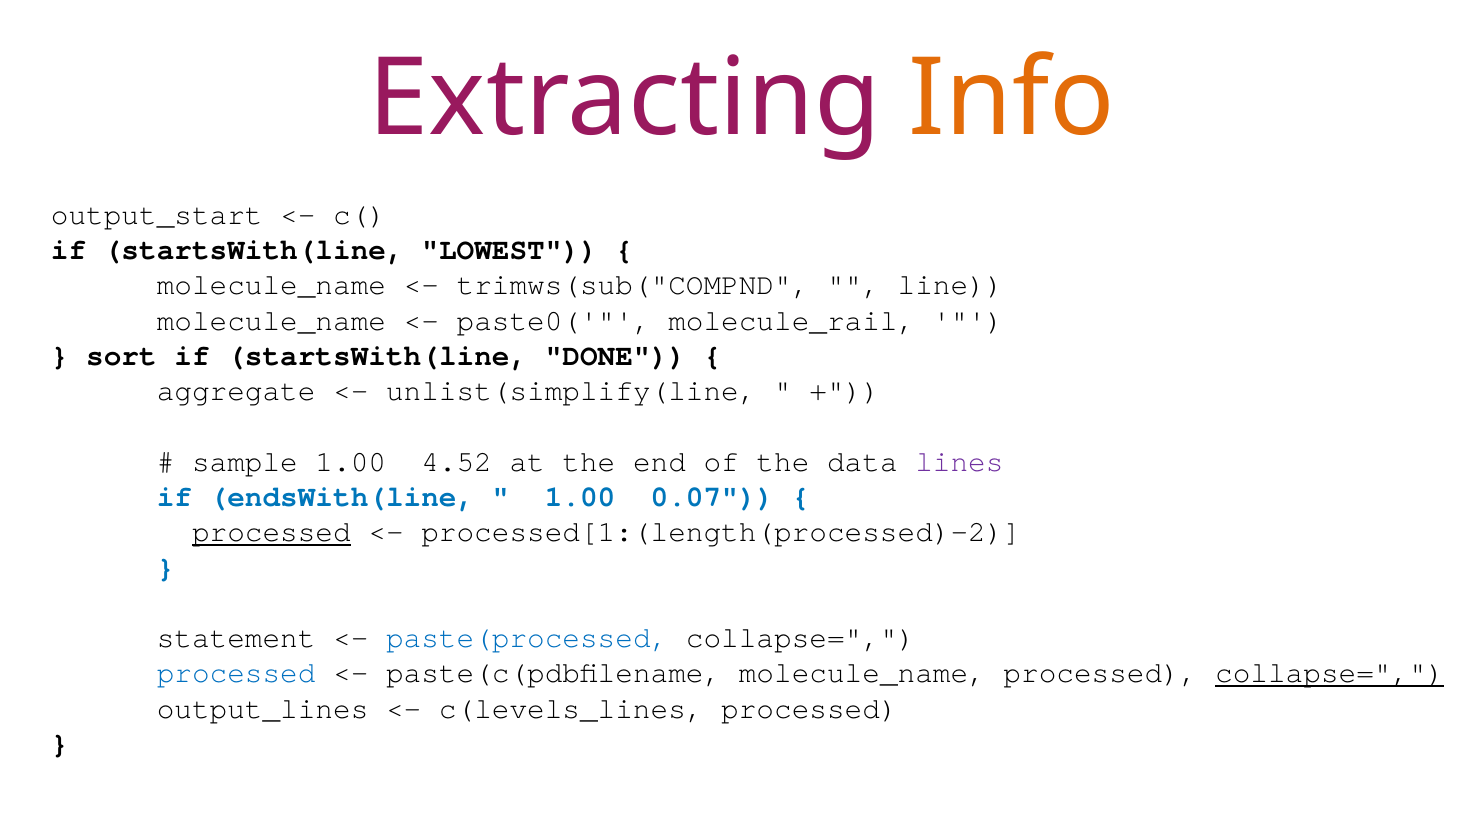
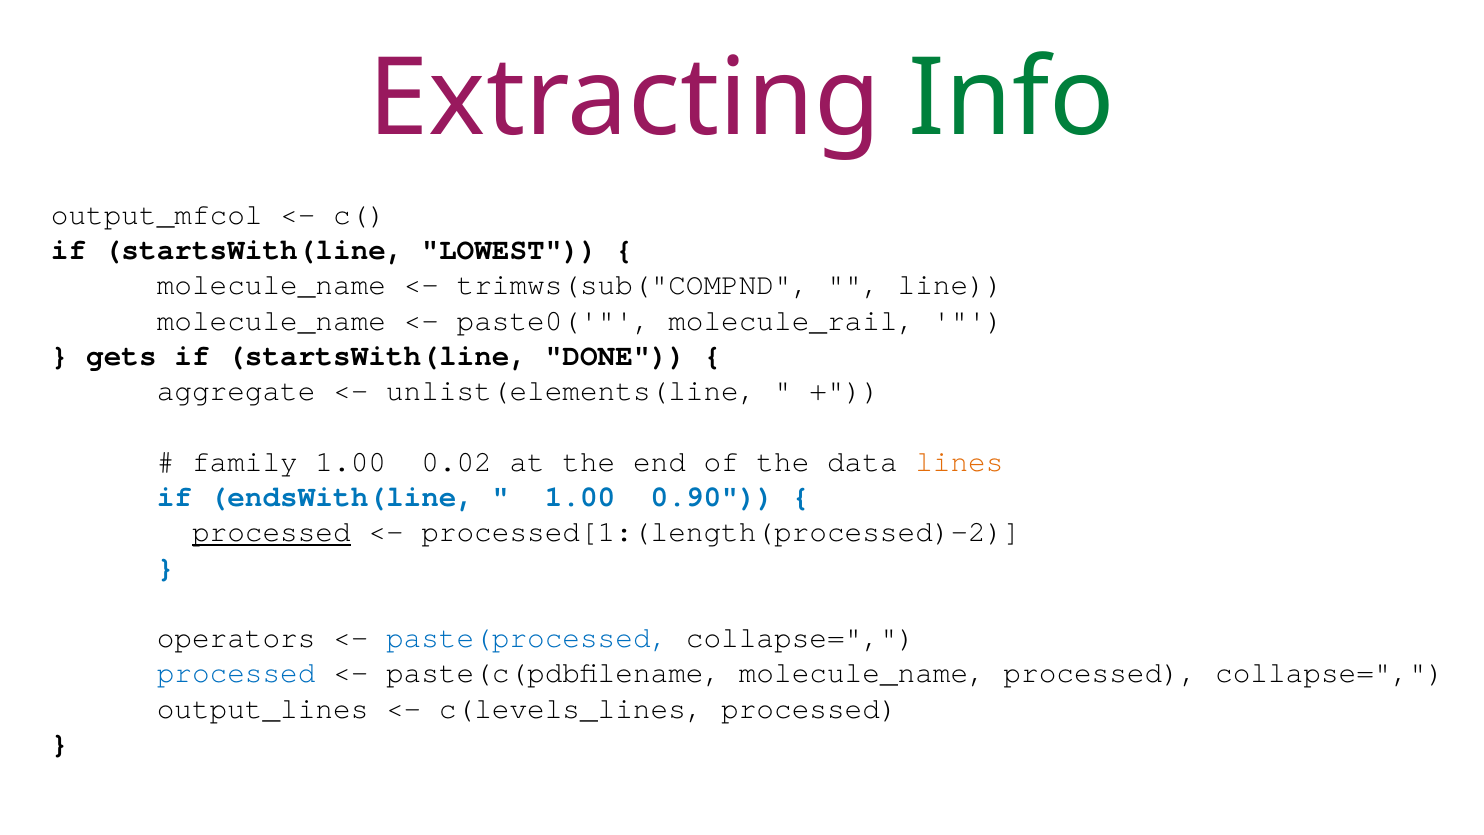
Info colour: orange -> green
output_start: output_start -> output_mfcol
sort: sort -> gets
unlist(simplify(line: unlist(simplify(line -> unlist(elements(line
sample: sample -> family
4.52: 4.52 -> 0.02
lines colour: purple -> orange
0.07: 0.07 -> 0.90
statement: statement -> operators
collapse= at (1330, 673) underline: present -> none
